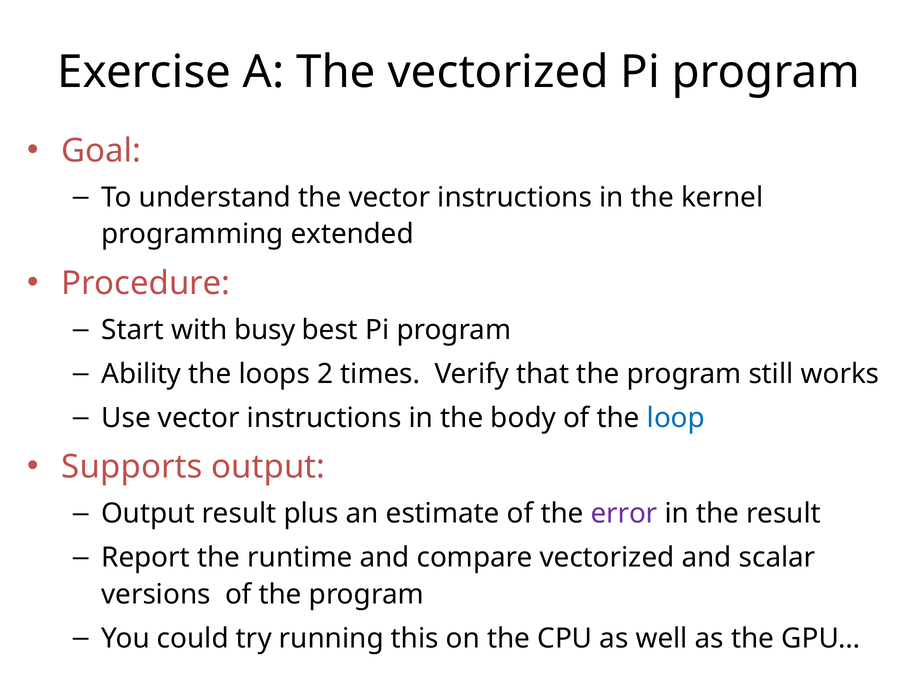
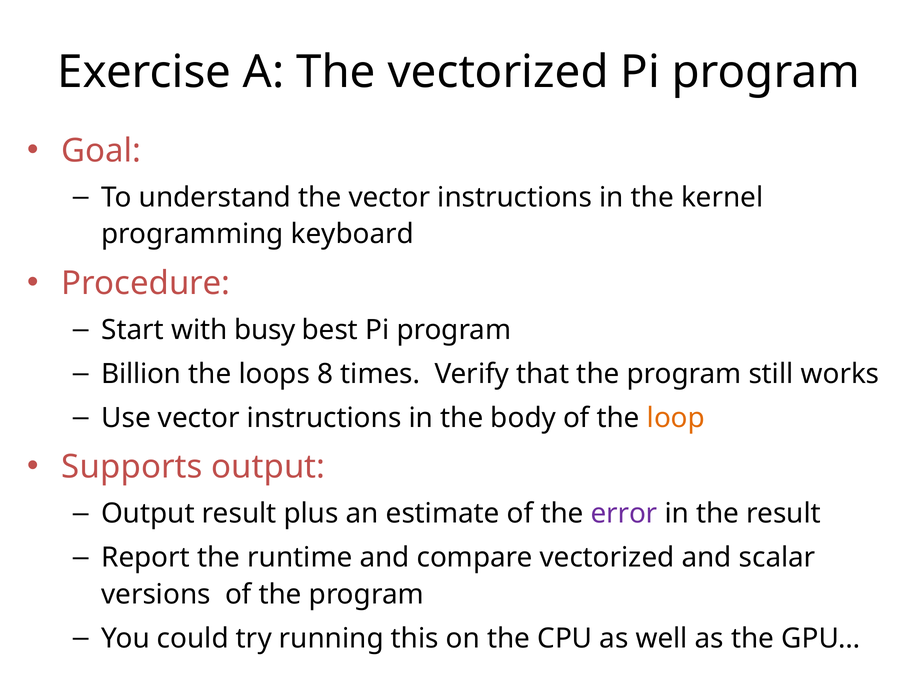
extended: extended -> keyboard
Ability: Ability -> Billion
2: 2 -> 8
loop colour: blue -> orange
